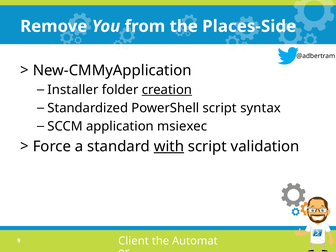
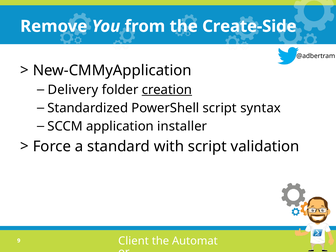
Places-Side: Places-Side -> Create-Side
Installer: Installer -> Delivery
msiexec: msiexec -> installer
with underline: present -> none
